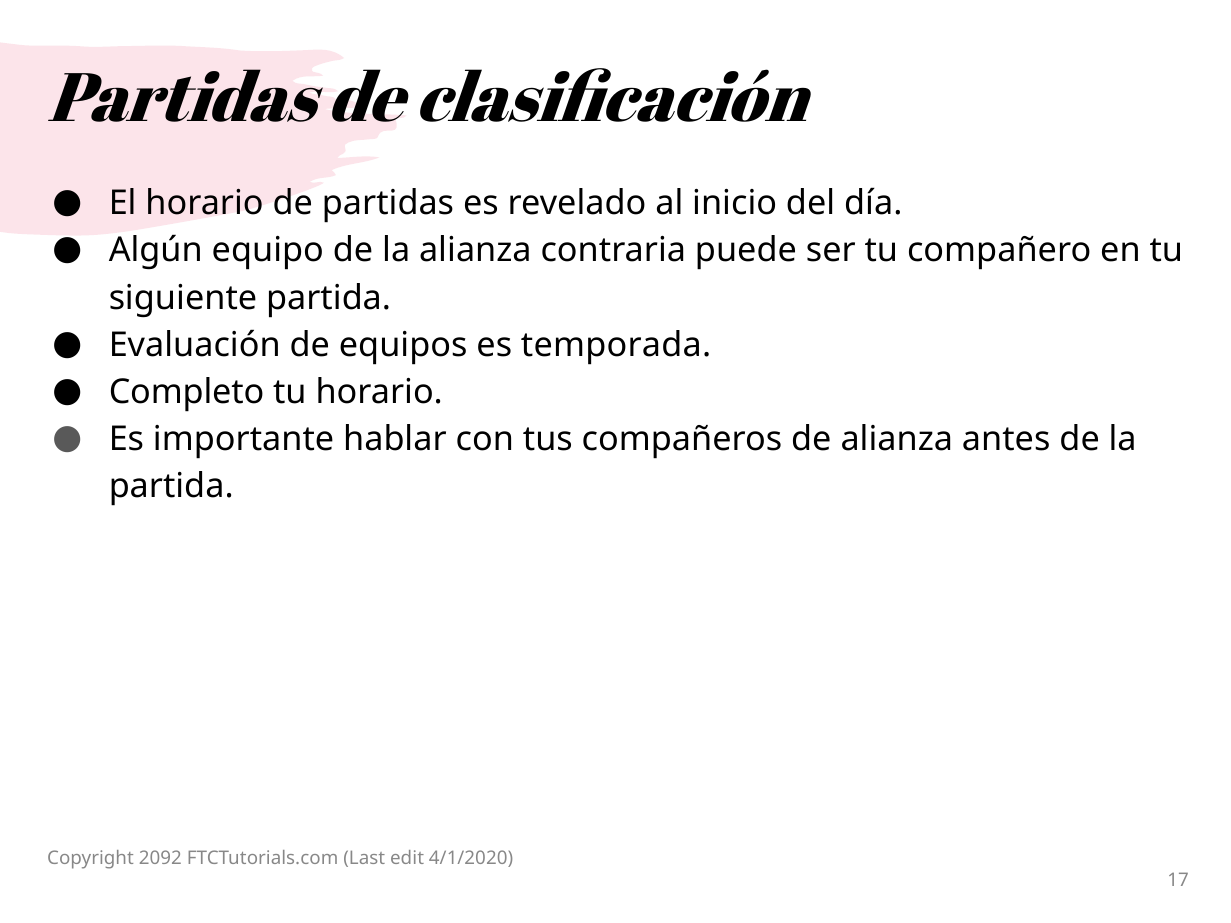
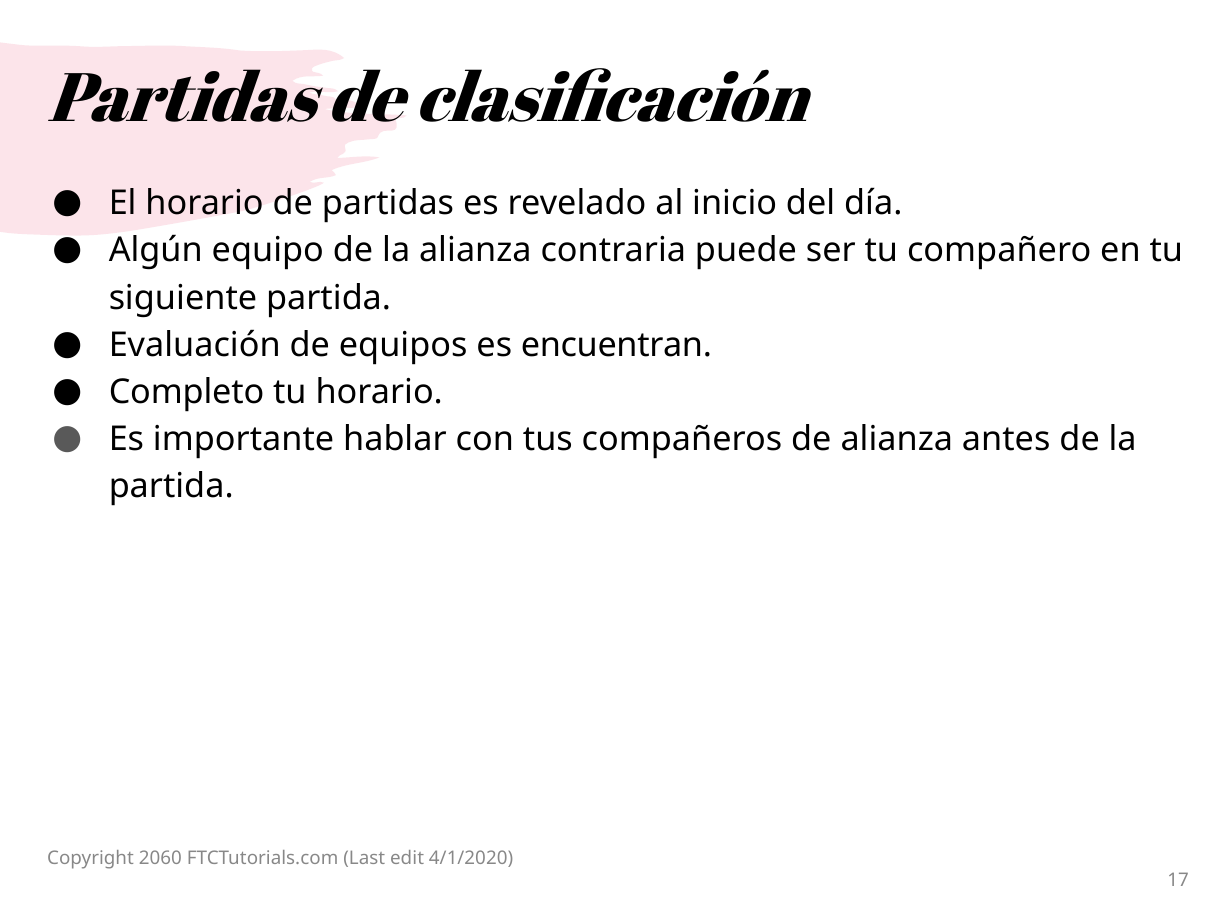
temporada: temporada -> encuentran
2092: 2092 -> 2060
